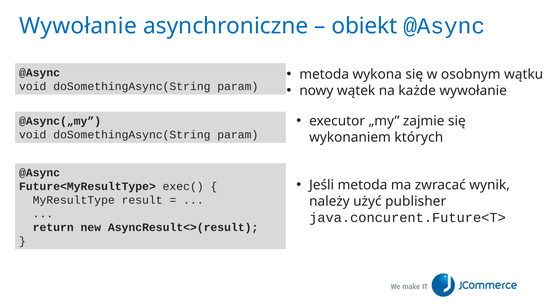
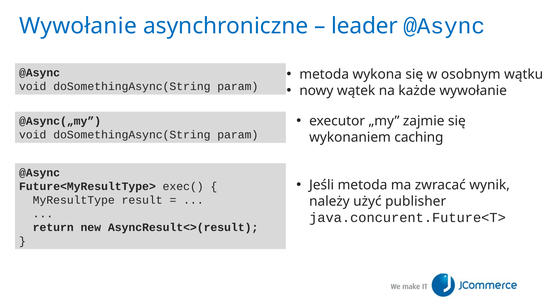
obiekt: obiekt -> leader
których: których -> caching
